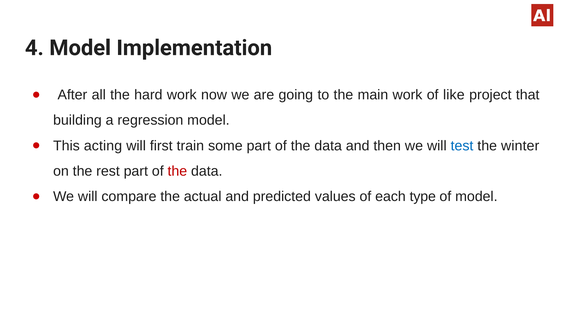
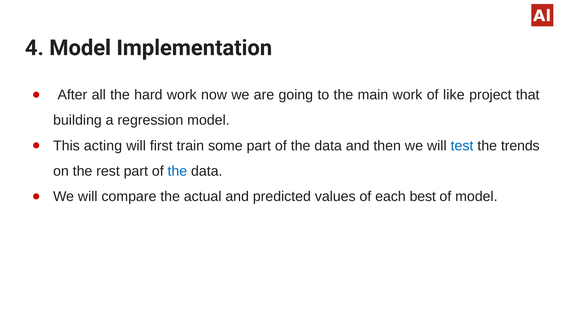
winter: winter -> trends
the at (177, 171) colour: red -> blue
type: type -> best
